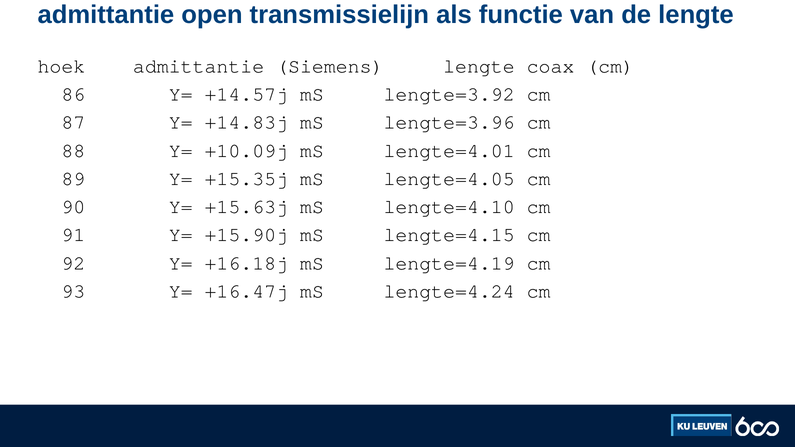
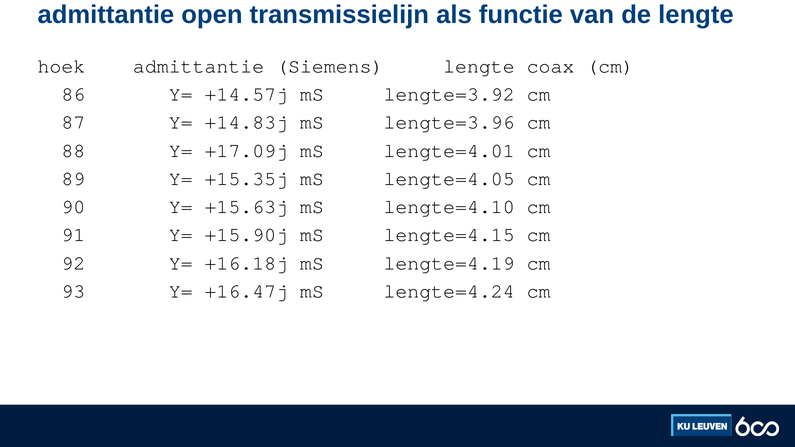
+10.09j: +10.09j -> +17.09j
